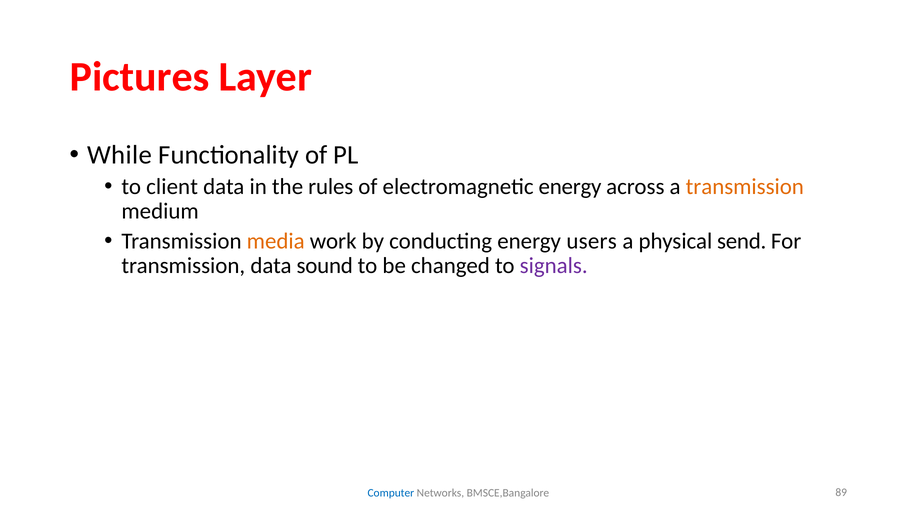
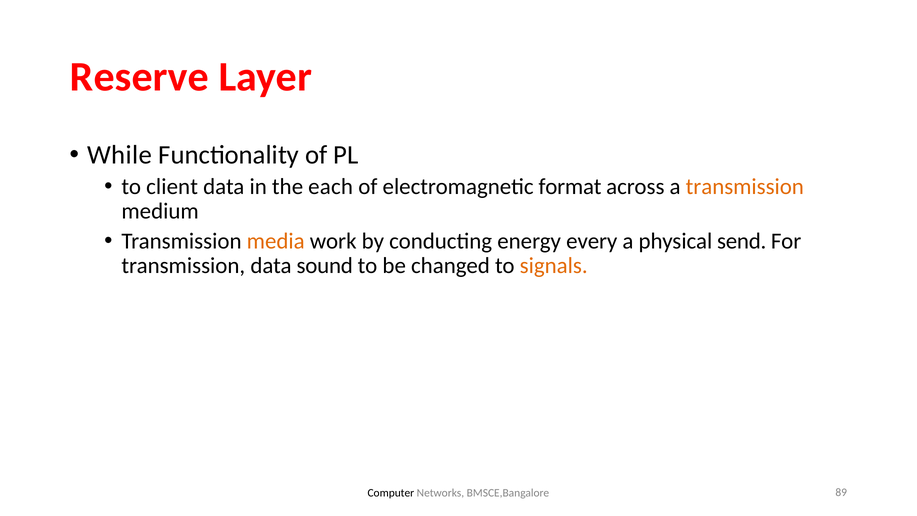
Pictures: Pictures -> Reserve
rules: rules -> each
electromagnetic energy: energy -> format
users: users -> every
signals colour: purple -> orange
Computer colour: blue -> black
